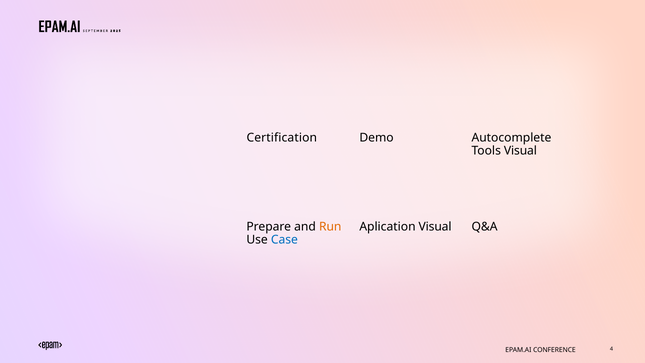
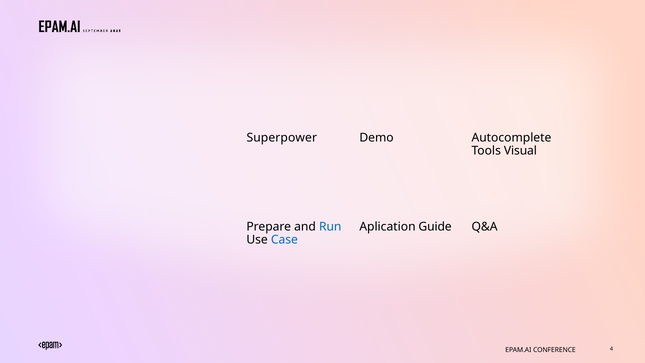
Certification: Certification -> Superpower
Run colour: orange -> blue
Aplication Visual: Visual -> Guide
